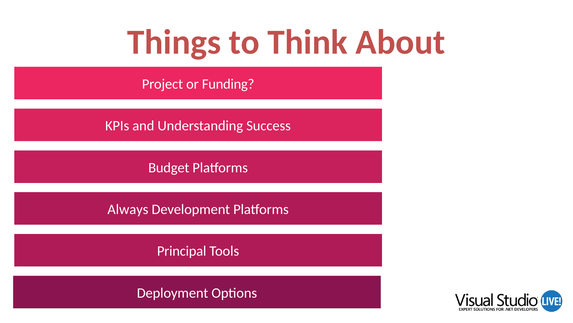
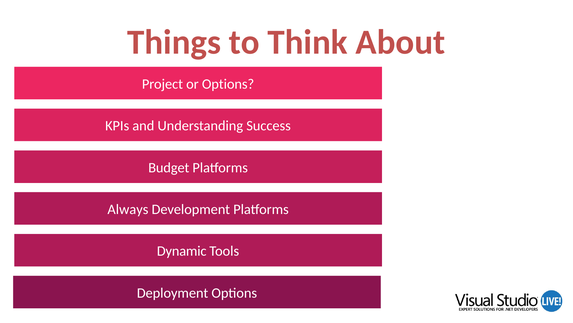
or Funding: Funding -> Options
Principal: Principal -> Dynamic
